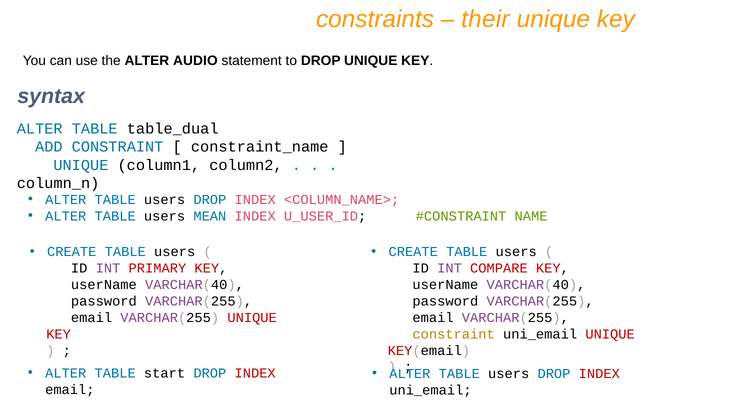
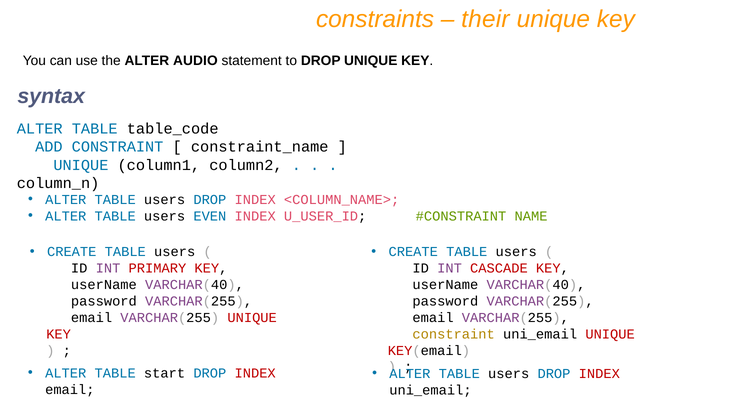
table_dual: table_dual -> table_code
MEAN: MEAN -> EVEN
COMPARE: COMPARE -> CASCADE
